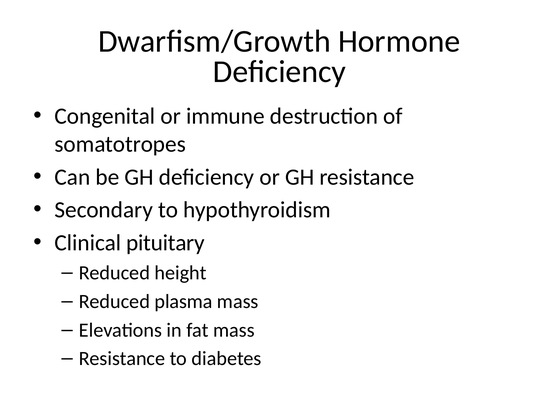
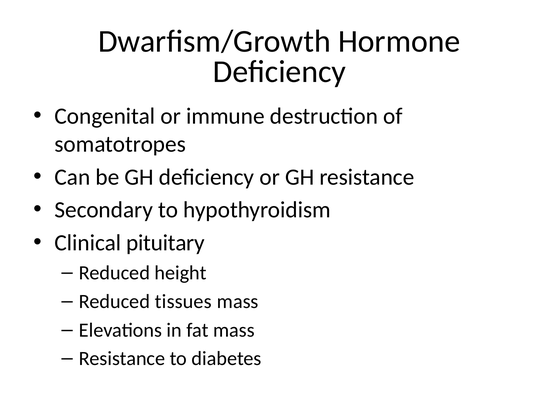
plasma: plasma -> tissues
